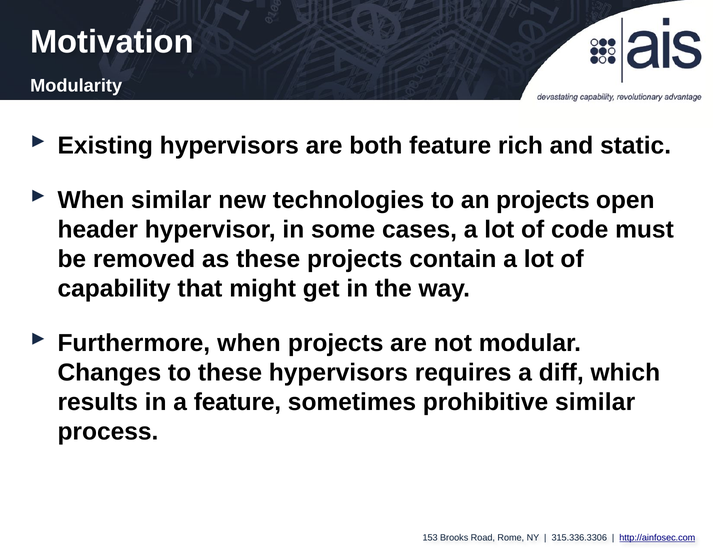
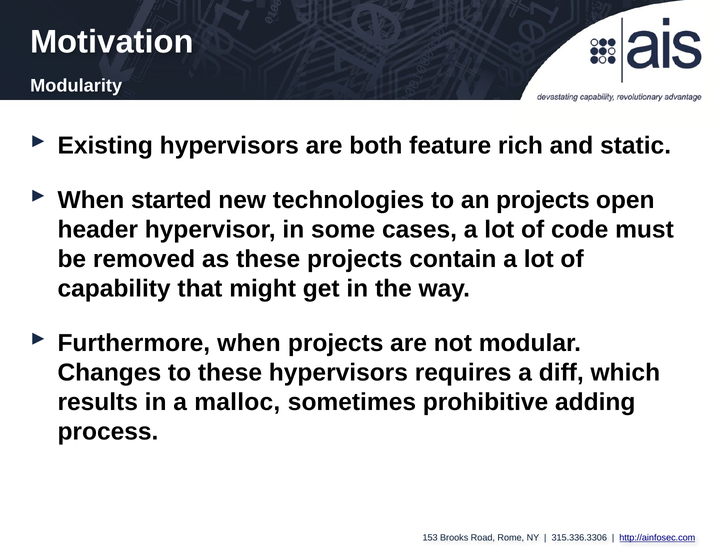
When similar: similar -> started
a feature: feature -> malloc
prohibitive similar: similar -> adding
